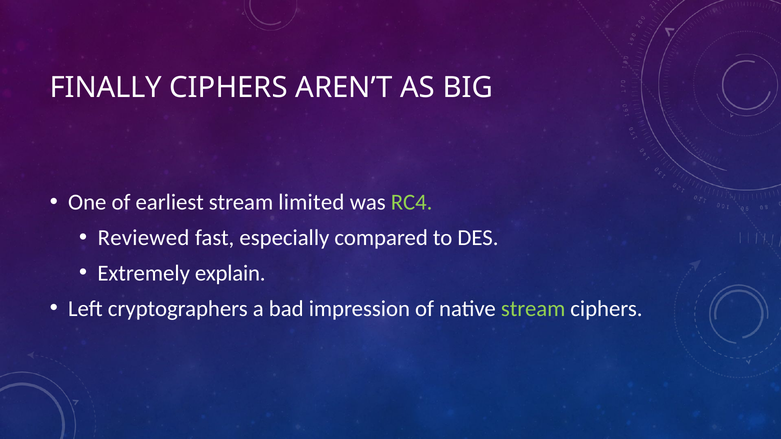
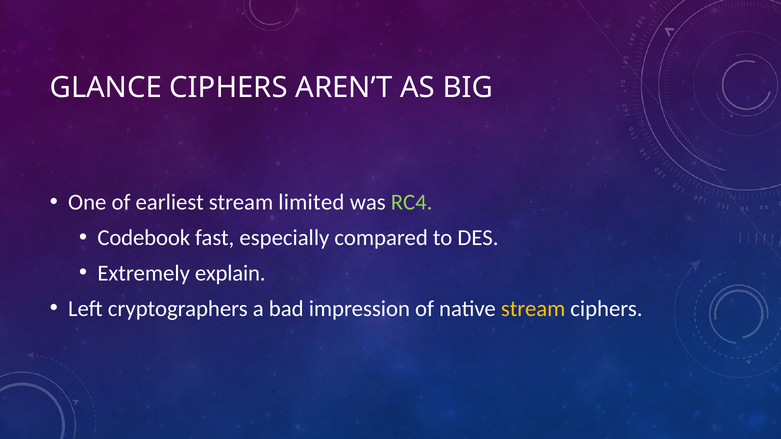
FINALLY: FINALLY -> GLANCE
Reviewed: Reviewed -> Codebook
stream at (533, 309) colour: light green -> yellow
